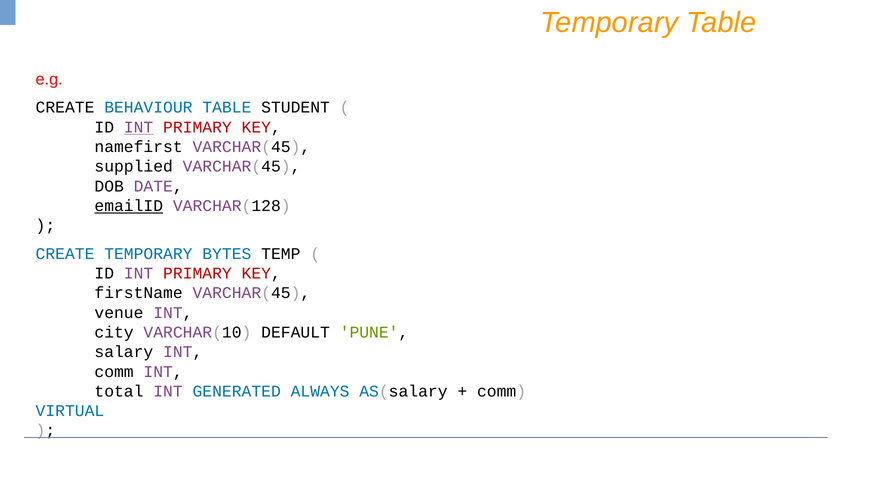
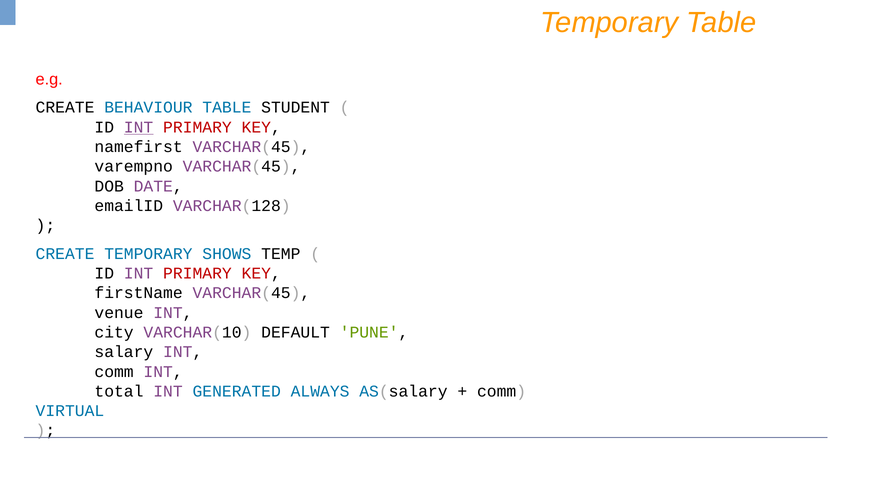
supplied: supplied -> varempno
emailID underline: present -> none
BYTES: BYTES -> SHOWS
